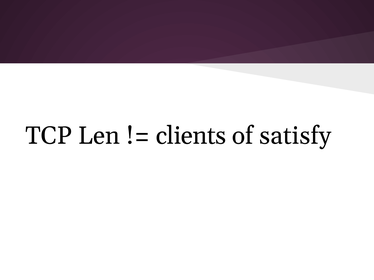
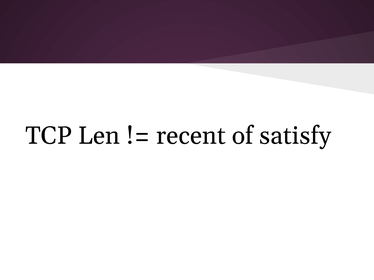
clients: clients -> recent
